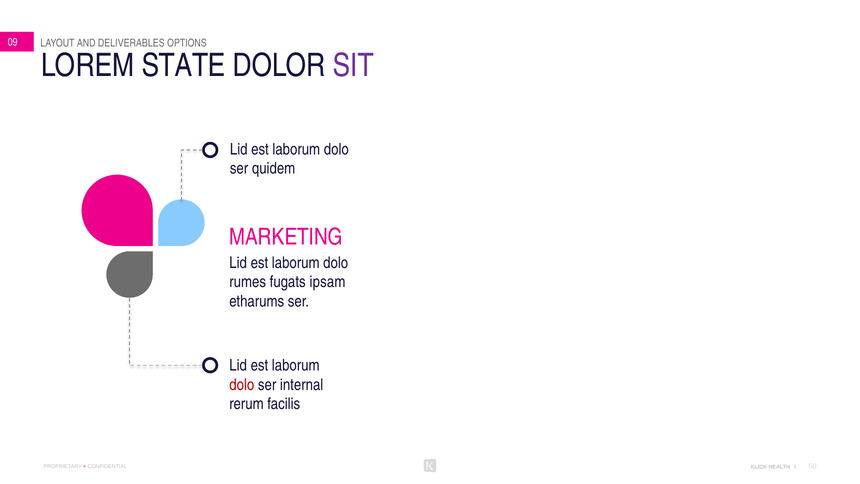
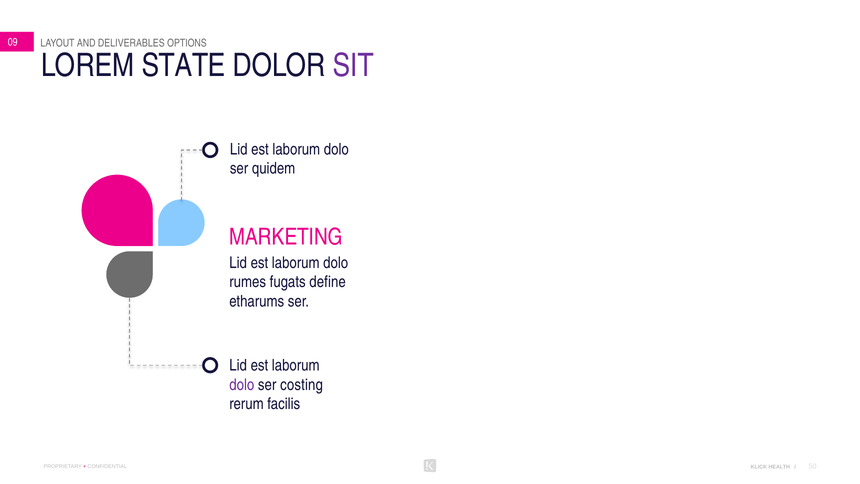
ipsam: ipsam -> define
dolo at (242, 384) colour: red -> purple
internal: internal -> costing
